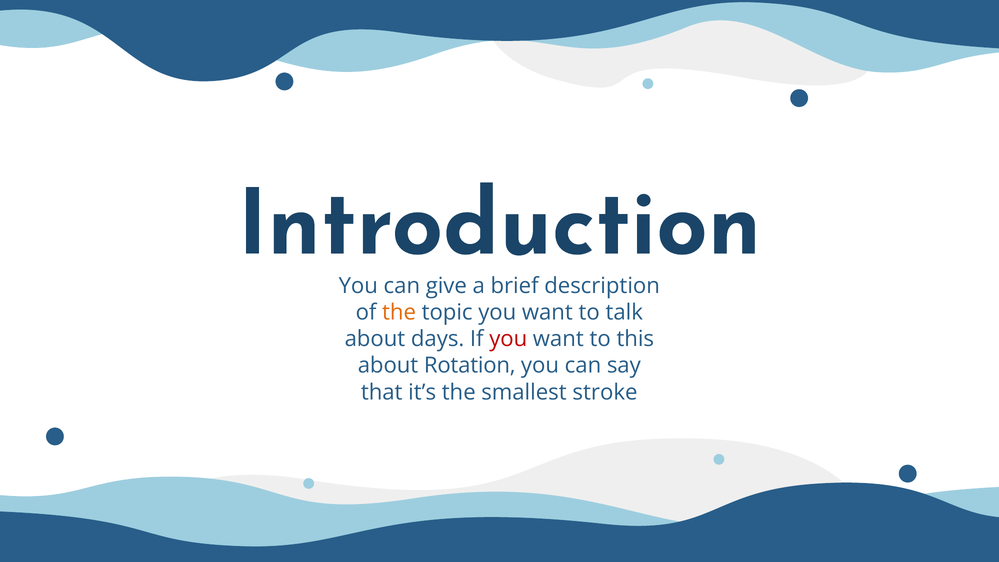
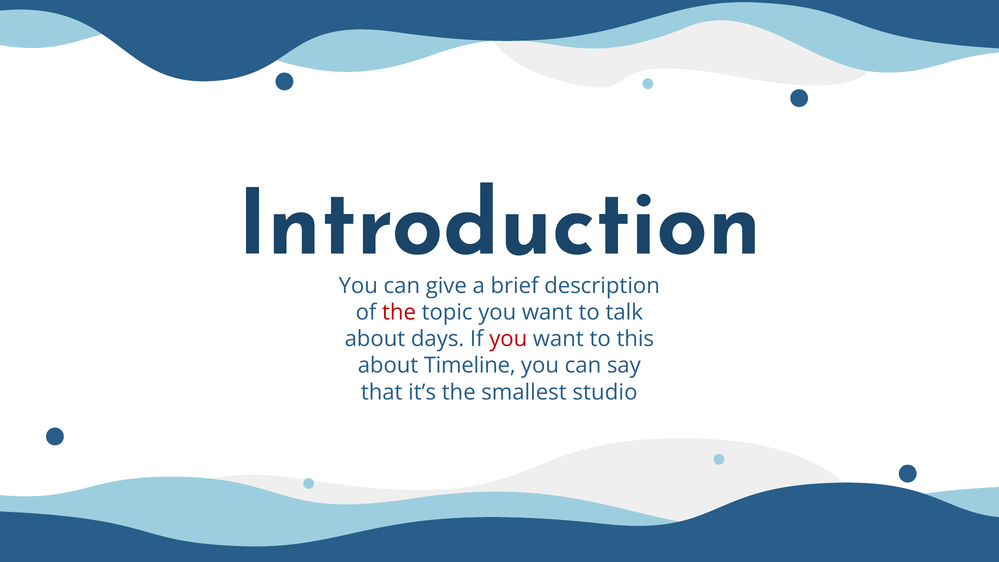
the at (399, 312) colour: orange -> red
Rotation: Rotation -> Timeline
stroke: stroke -> studio
